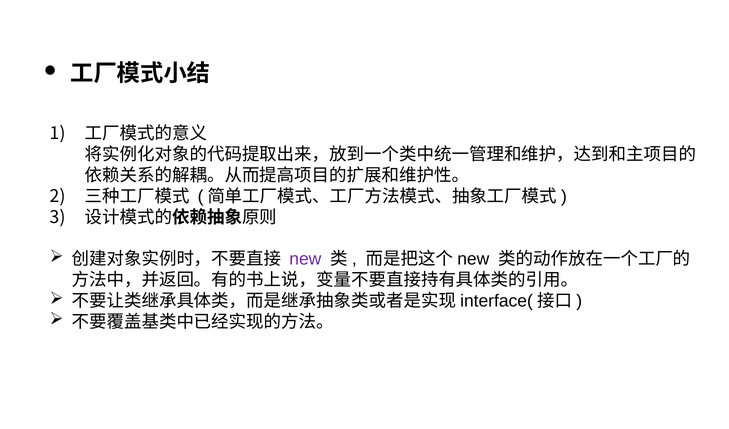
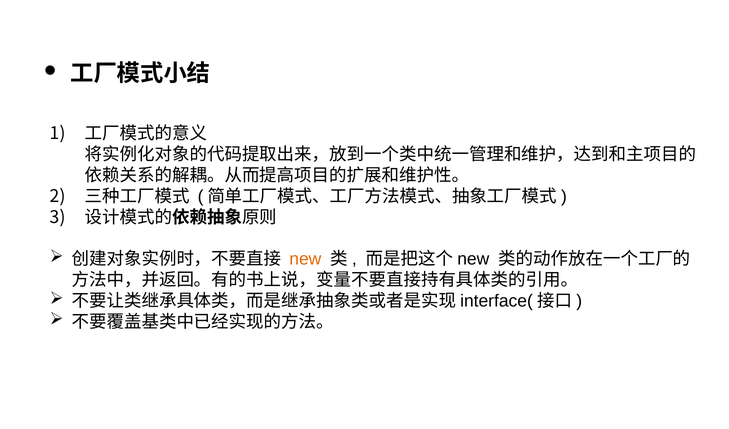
new colour: purple -> orange
